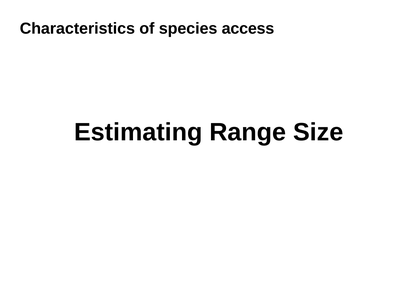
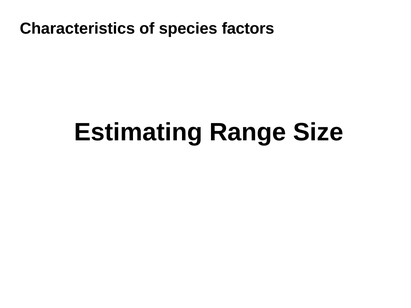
access: access -> factors
